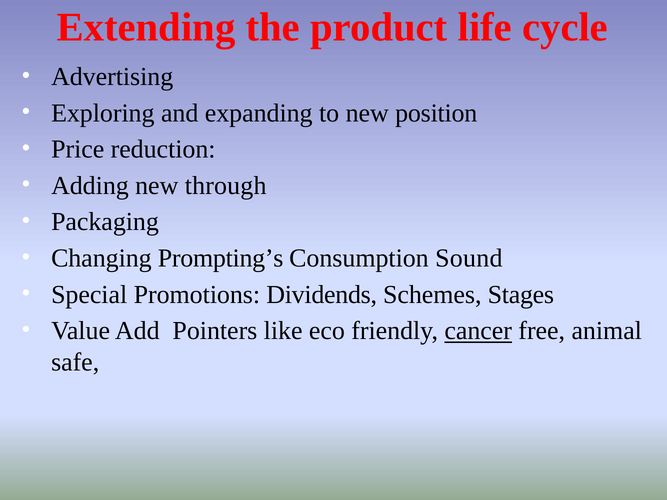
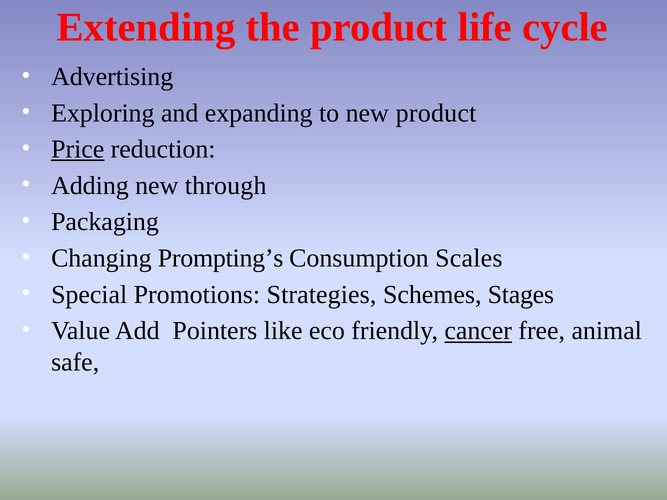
new position: position -> product
Price underline: none -> present
Sound: Sound -> Scales
Dividends: Dividends -> Strategies
